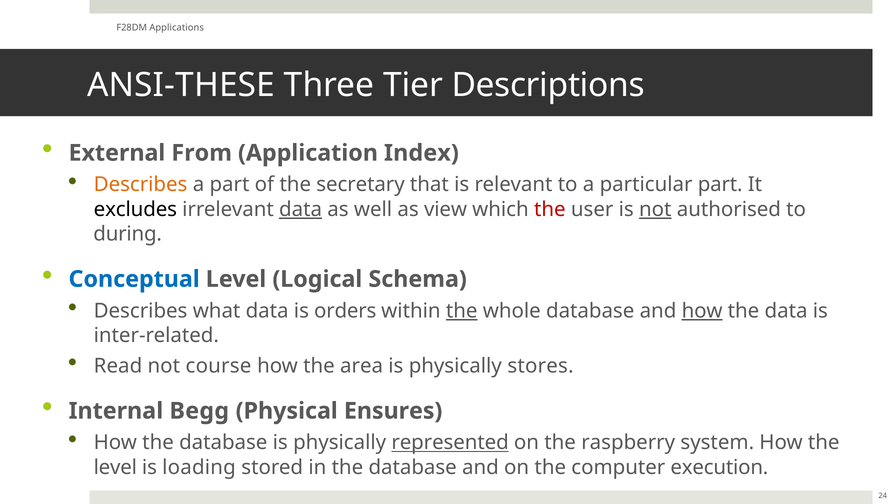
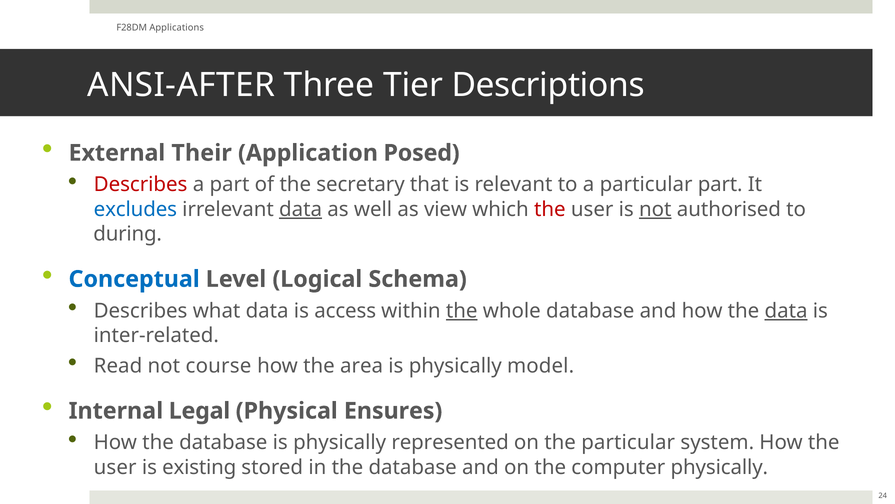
ANSI-THESE: ANSI-THESE -> ANSI-AFTER
From: From -> Their
Index: Index -> Posed
Describes at (141, 185) colour: orange -> red
excludes colour: black -> blue
orders: orders -> access
how at (702, 311) underline: present -> none
data at (786, 311) underline: none -> present
stores: stores -> model
Begg: Begg -> Legal
represented underline: present -> none
the raspberry: raspberry -> particular
level at (115, 467): level -> user
loading: loading -> existing
computer execution: execution -> physically
